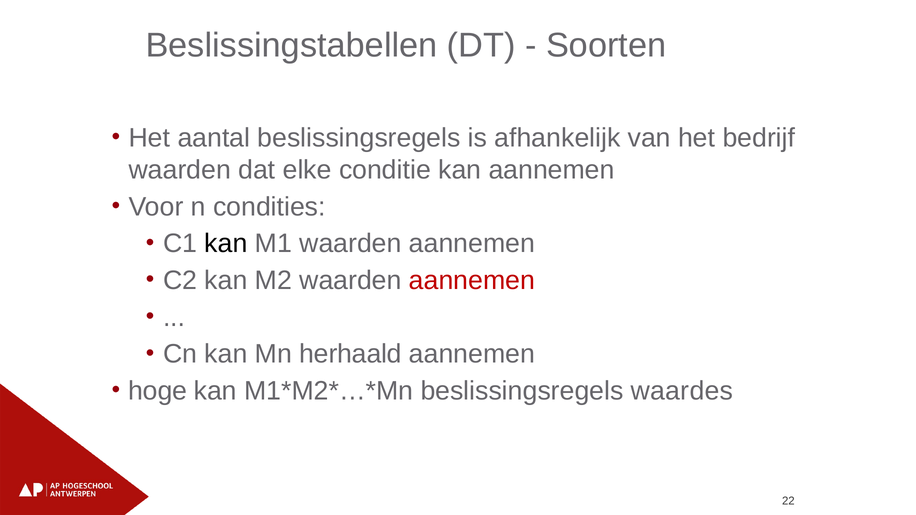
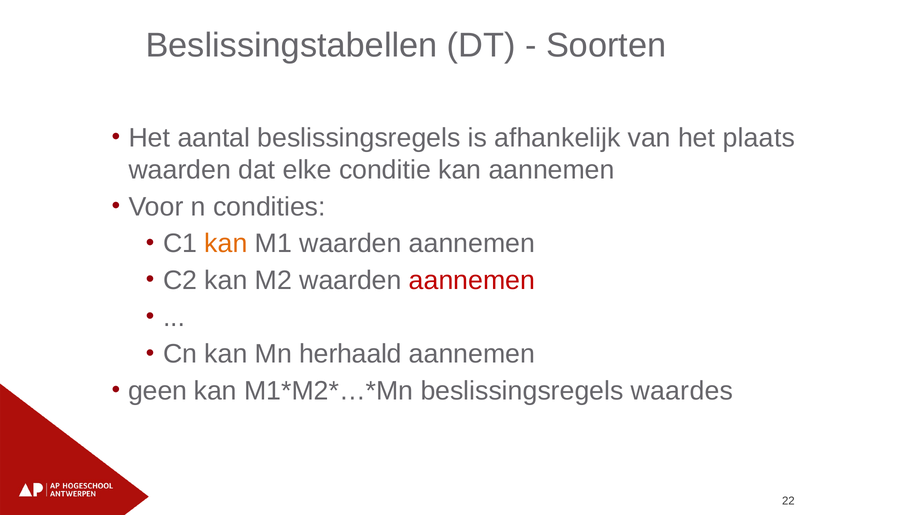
bedrijf: bedrijf -> plaats
kan at (226, 244) colour: black -> orange
hoge: hoge -> geen
